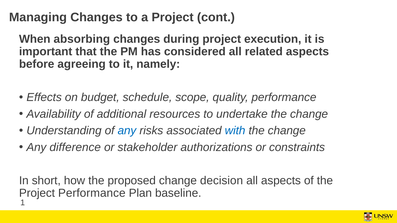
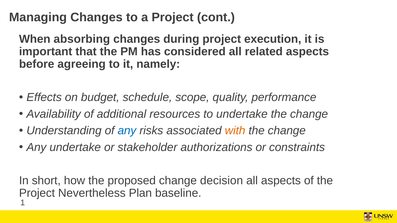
with colour: blue -> orange
Any difference: difference -> undertake
Project Performance: Performance -> Nevertheless
